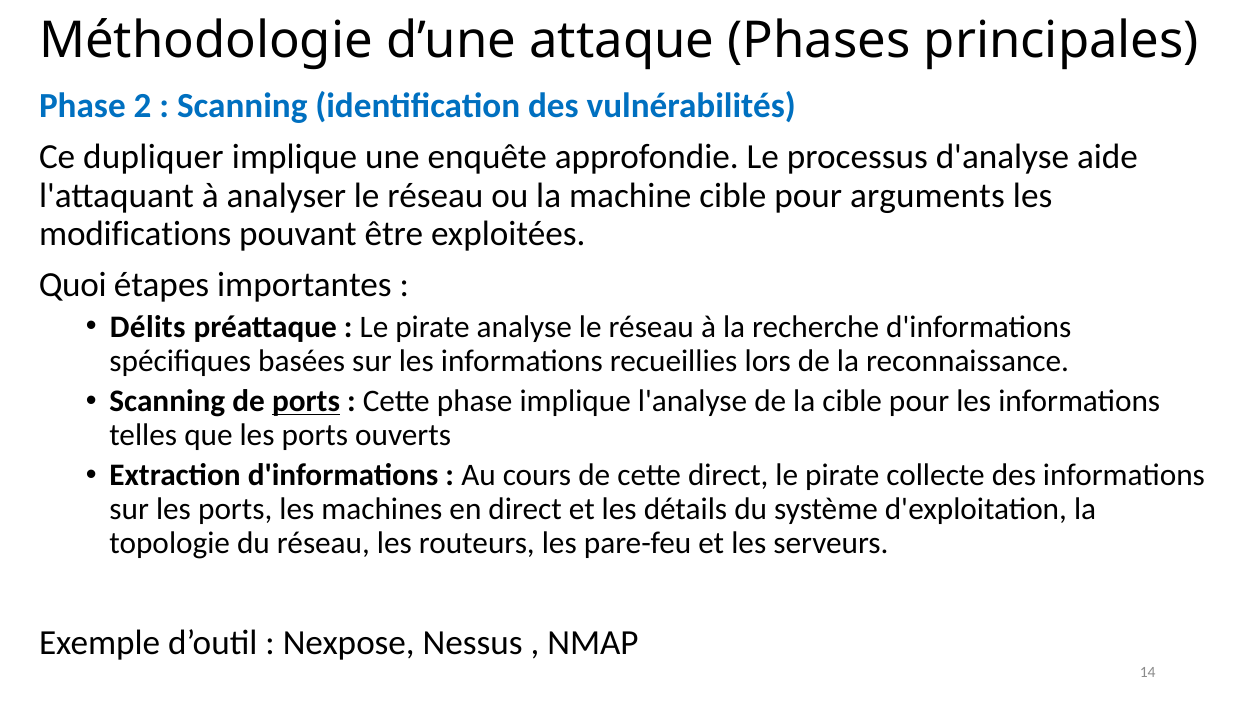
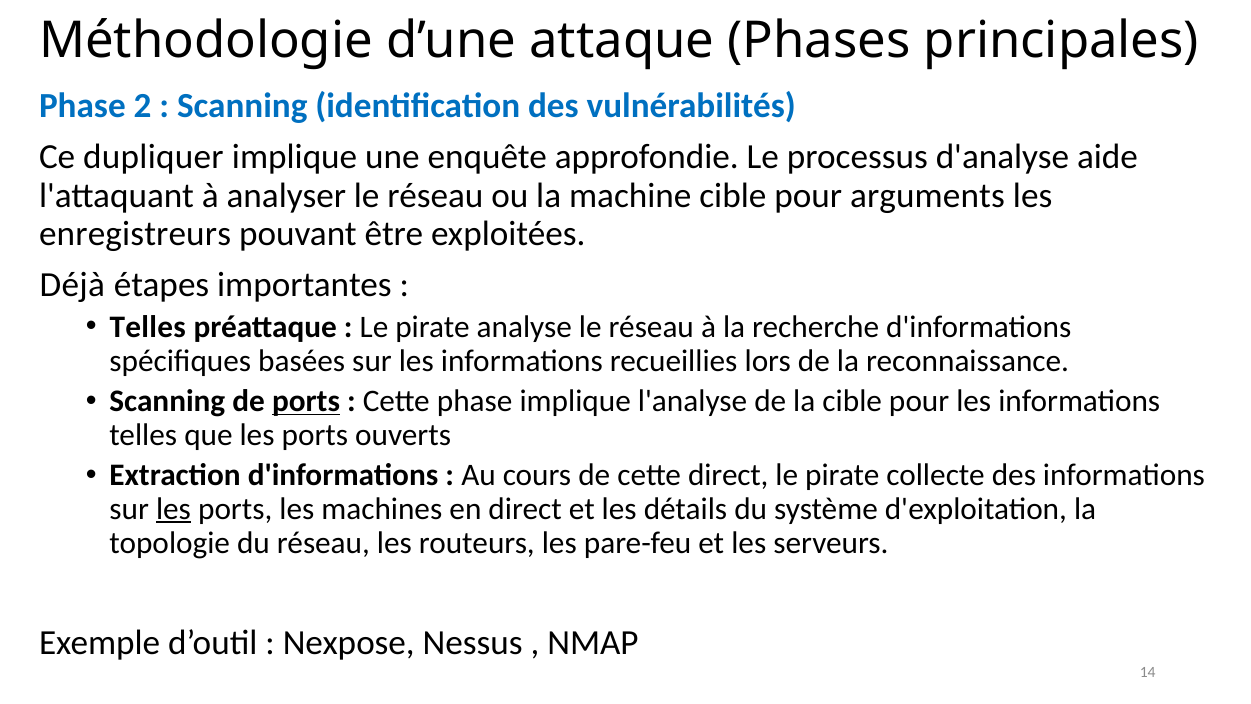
modifications: modifications -> enregistreurs
Quoi: Quoi -> Déjà
Délits at (148, 327): Délits -> Telles
les at (174, 509) underline: none -> present
